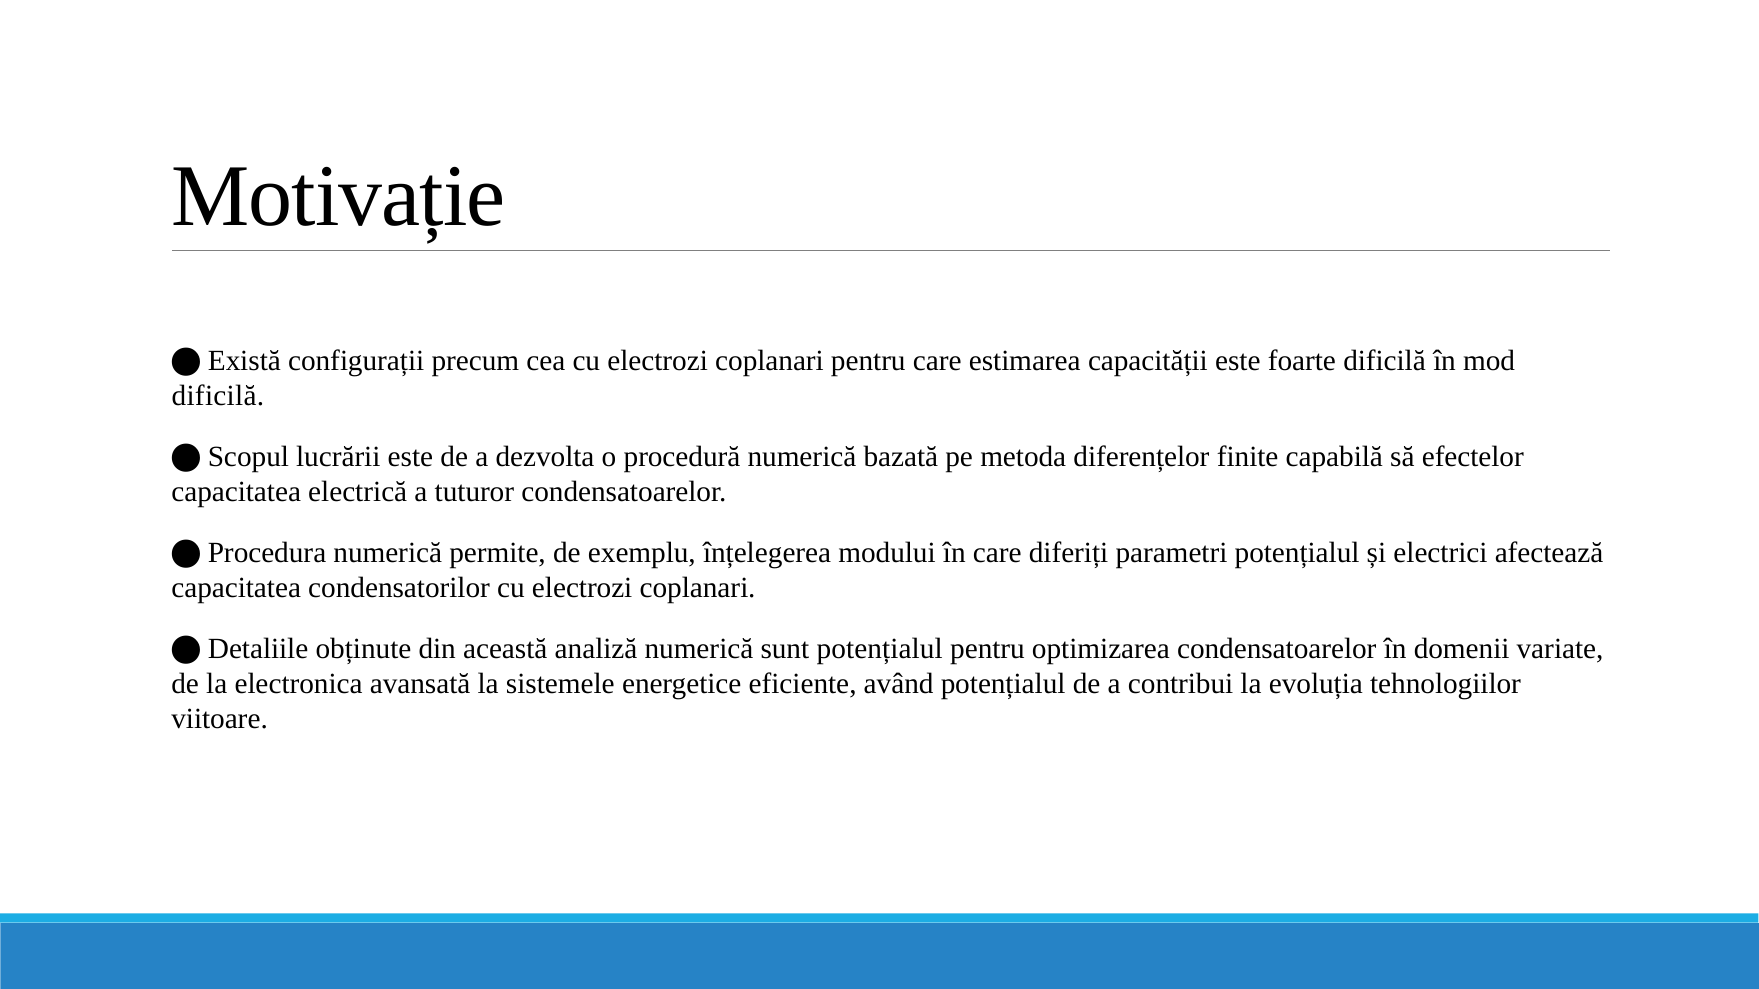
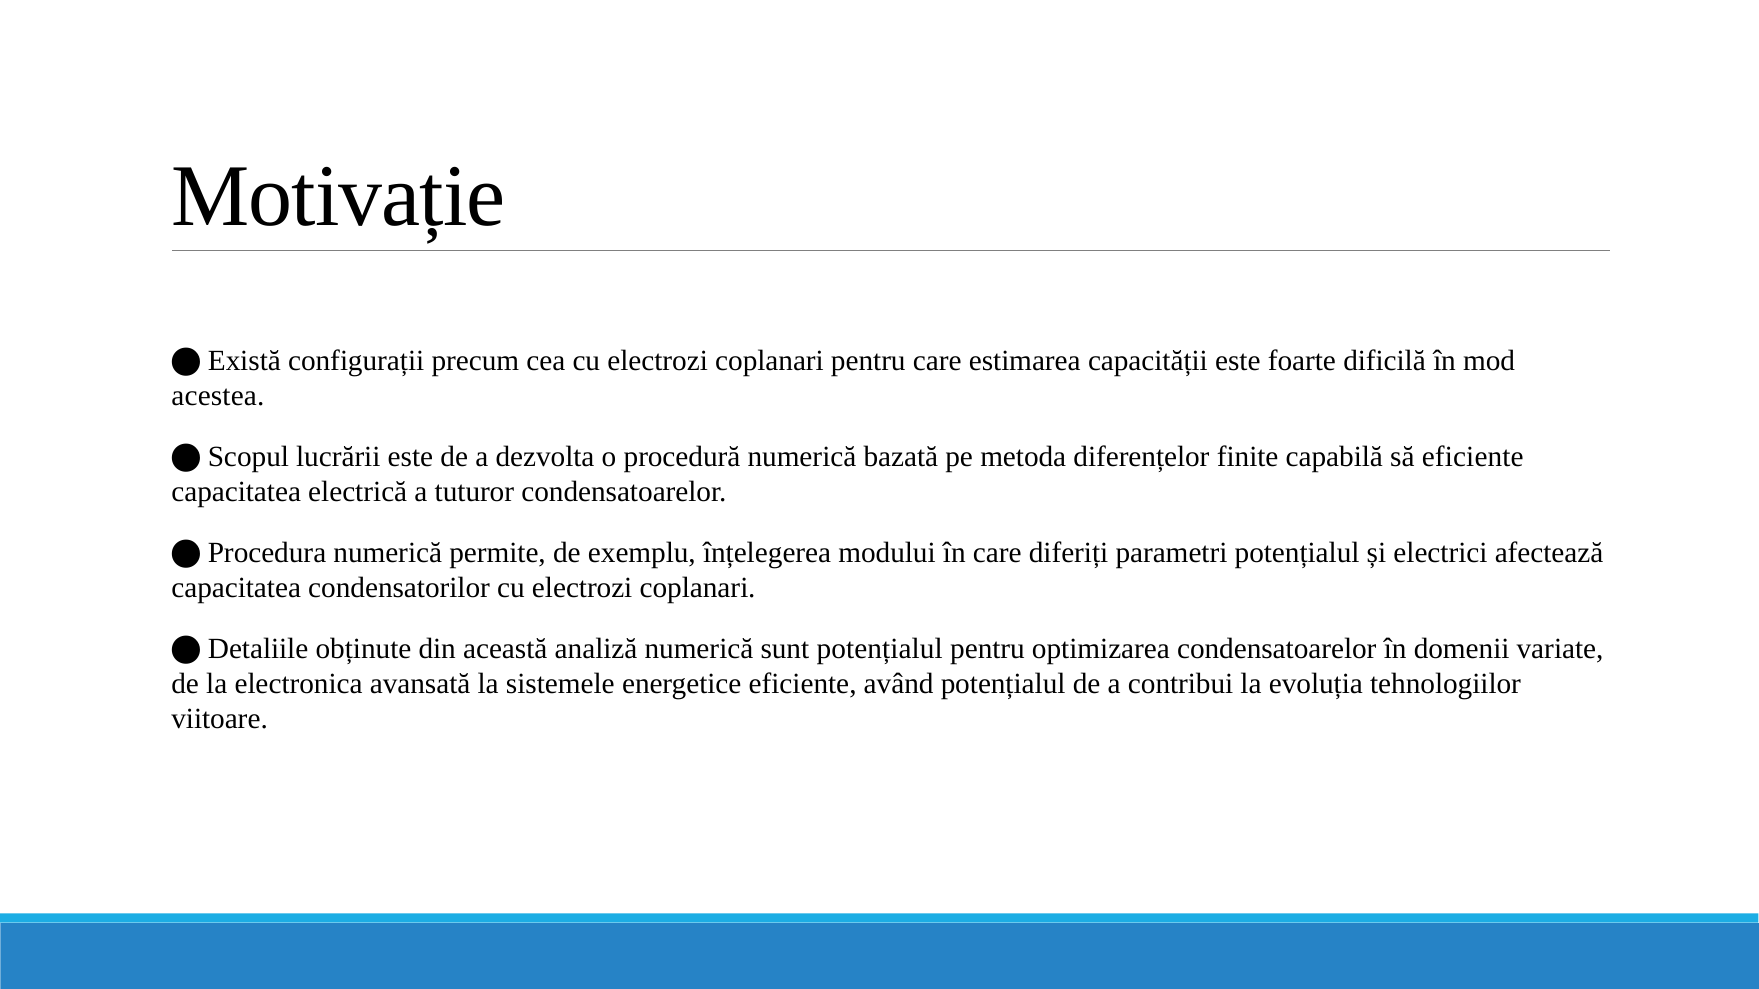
dificilă at (218, 396): dificilă -> acestea
să efectelor: efectelor -> eficiente
